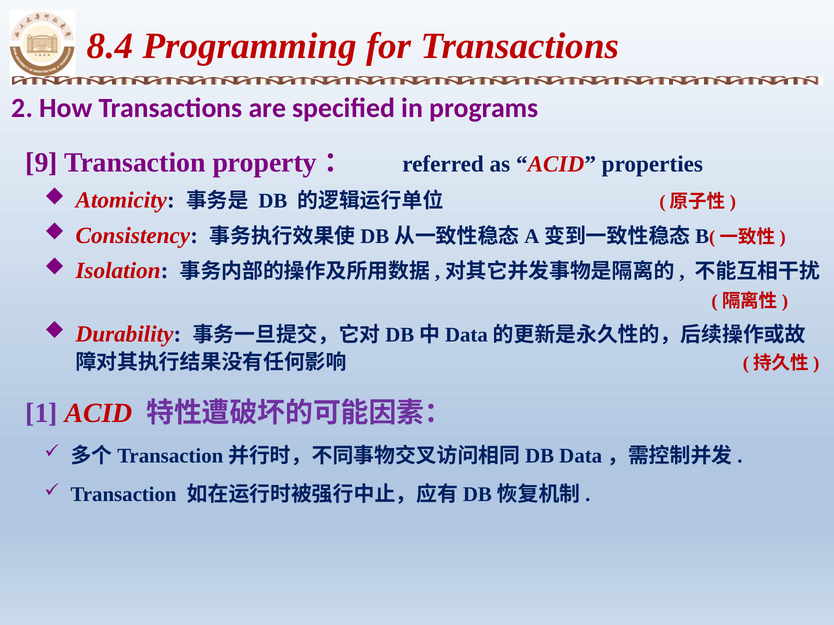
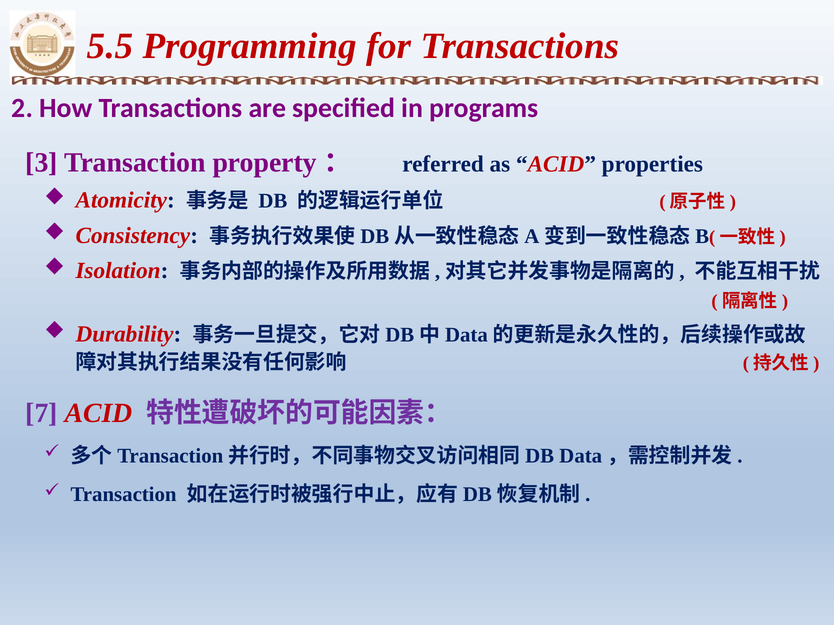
8.4: 8.4 -> 5.5
9: 9 -> 3
1: 1 -> 7
